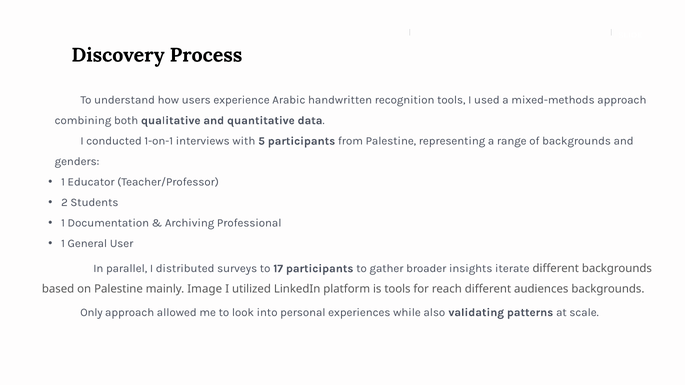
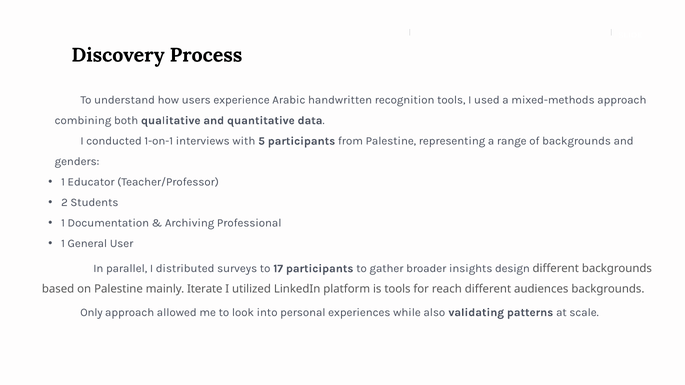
iterate: iterate -> design
Image: Image -> Iterate
